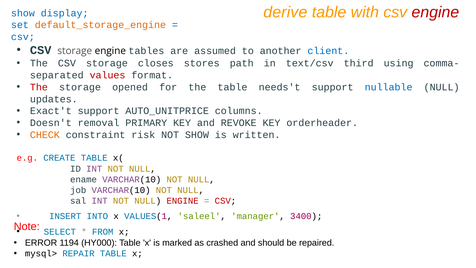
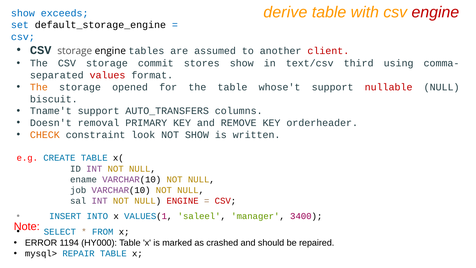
display: display -> exceeds
default_storage_engine colour: orange -> black
client colour: blue -> red
closes: closes -> commit
stores path: path -> show
The at (39, 87) colour: red -> orange
needs't: needs't -> whose't
nullable colour: blue -> red
updates: updates -> biscuit
Exact't: Exact't -> Tname't
AUTO_UNITPRICE: AUTO_UNITPRICE -> AUTO_TRANSFERS
REVOKE: REVOKE -> REMOVE
risk: risk -> look
